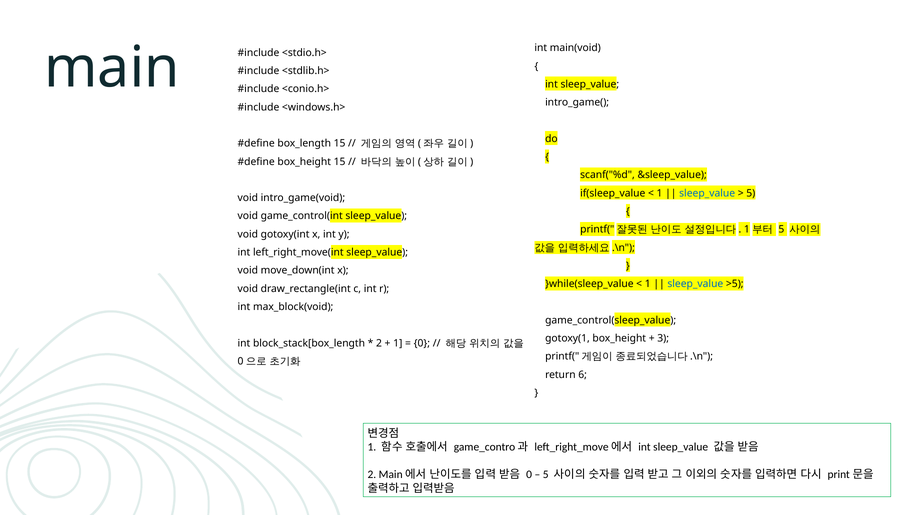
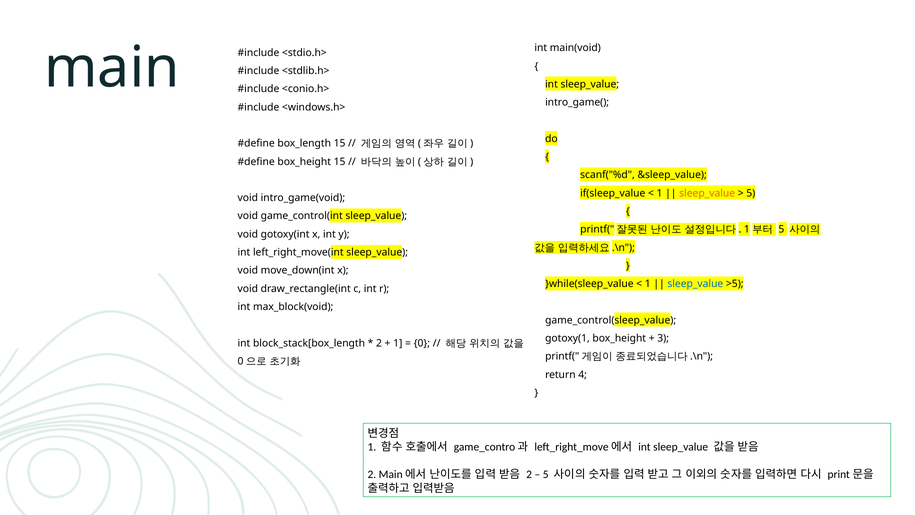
sleep_value at (707, 193) colour: blue -> orange
6: 6 -> 4
0 at (529, 474): 0 -> 2
